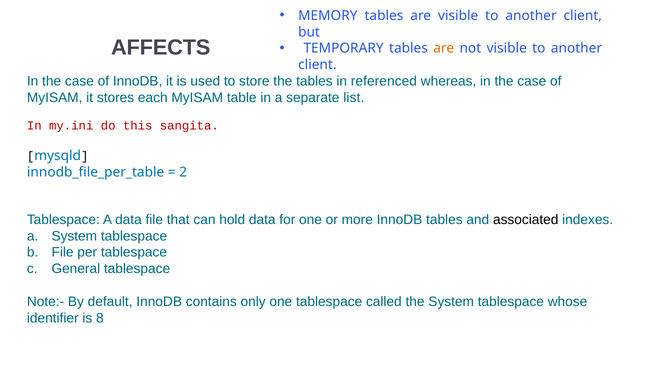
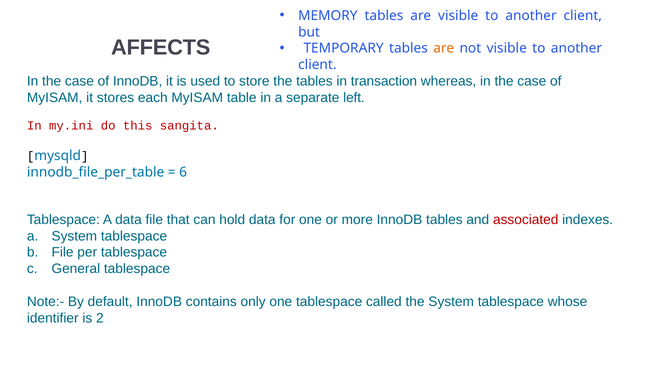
referenced: referenced -> transaction
list: list -> left
2: 2 -> 6
associated colour: black -> red
8: 8 -> 2
